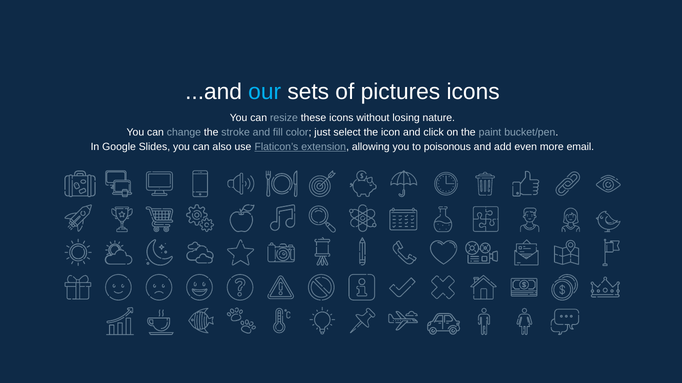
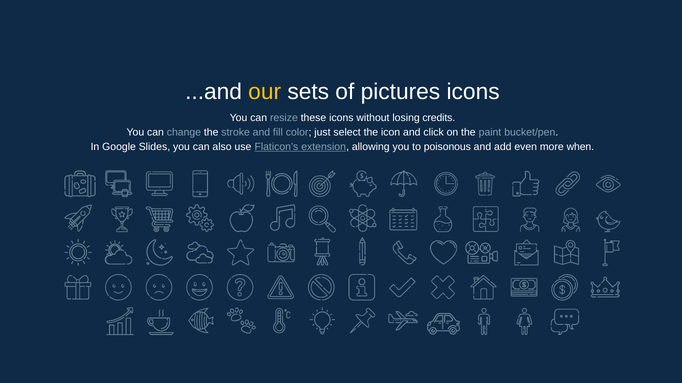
our colour: light blue -> yellow
nature: nature -> credits
email: email -> when
